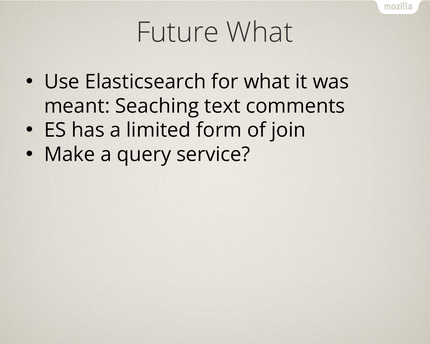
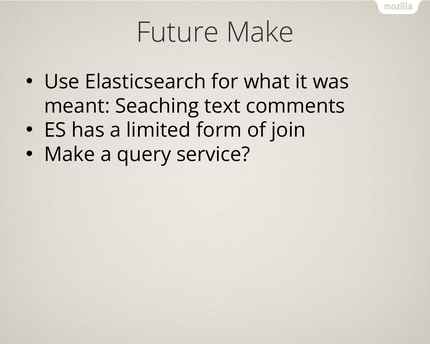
Future What: What -> Make
